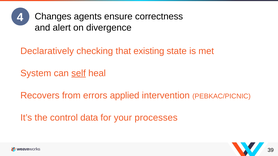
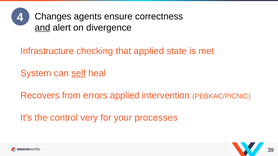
and underline: none -> present
Declaratively: Declaratively -> Infrastructure
that existing: existing -> applied
data: data -> very
